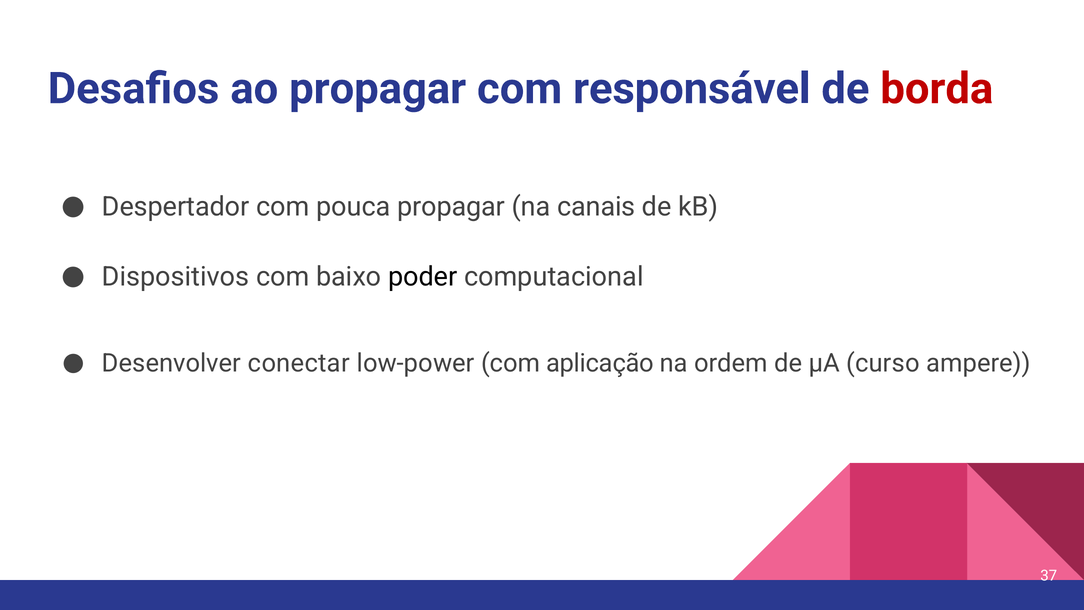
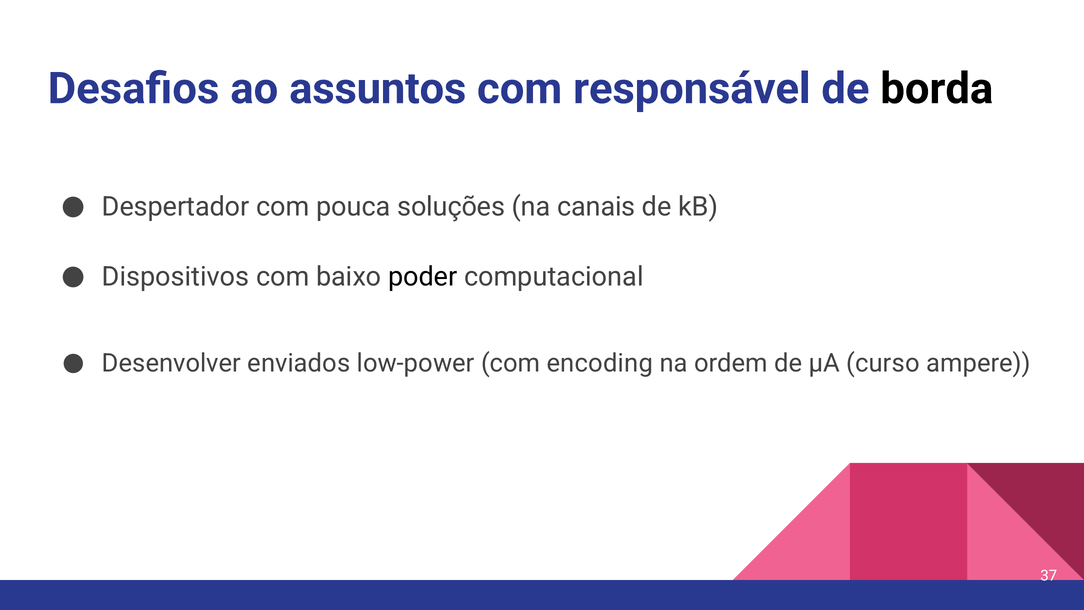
ao propagar: propagar -> assuntos
borda colour: red -> black
pouca propagar: propagar -> soluções
conectar: conectar -> enviados
aplicação: aplicação -> encoding
